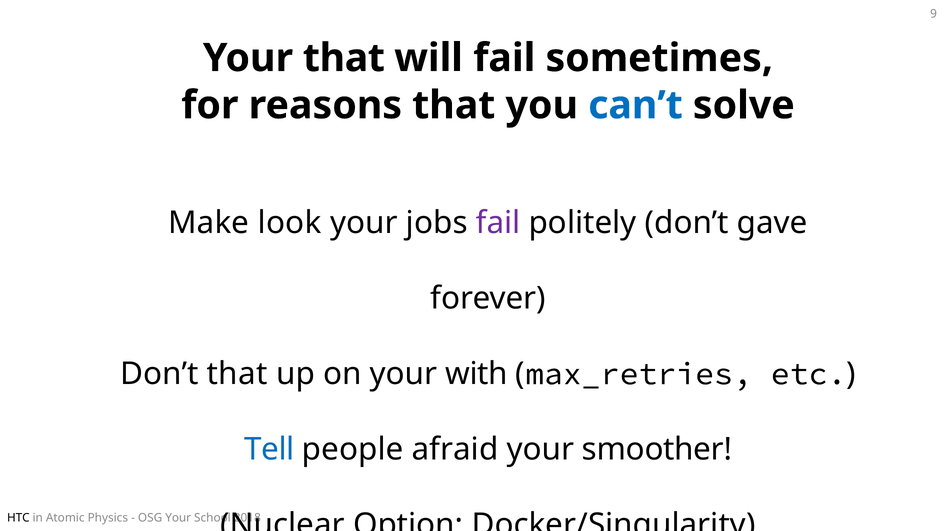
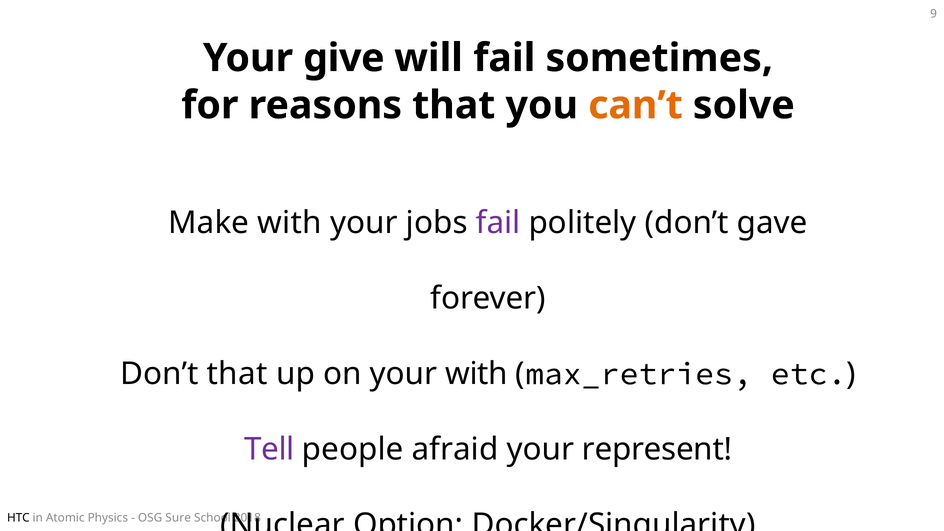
Your that: that -> give
can’t colour: blue -> orange
Make look: look -> with
Tell colour: blue -> purple
smoother: smoother -> represent
OSG Your: Your -> Sure
